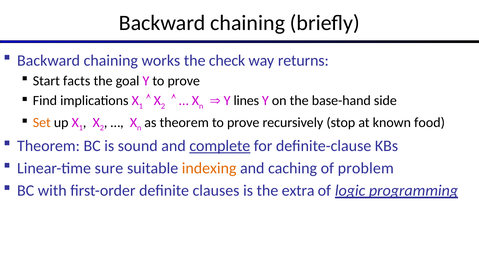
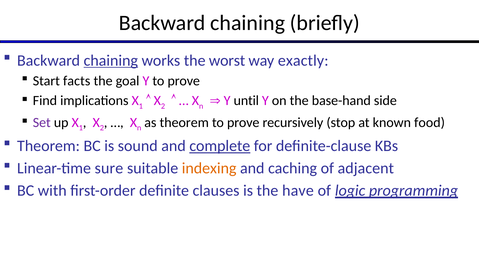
chaining at (111, 61) underline: none -> present
check: check -> worst
returns: returns -> exactly
lines: lines -> until
Set colour: orange -> purple
problem: problem -> adjacent
extra: extra -> have
